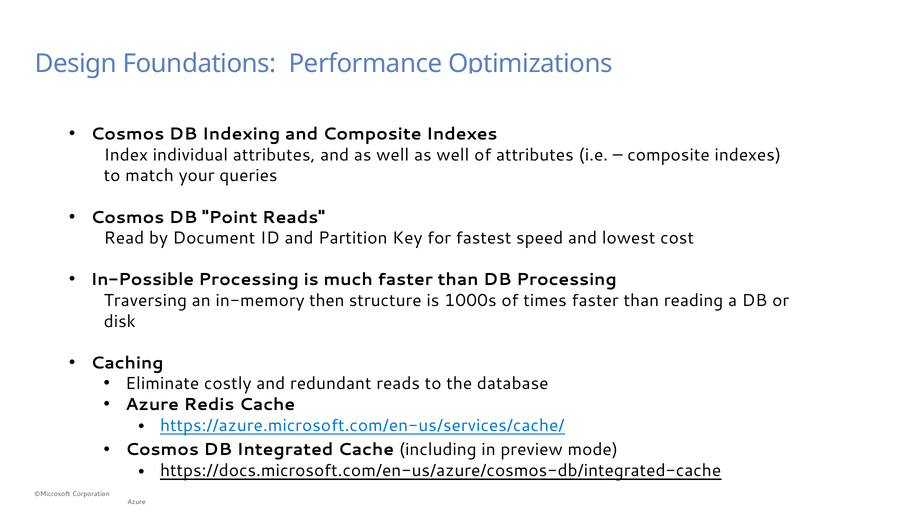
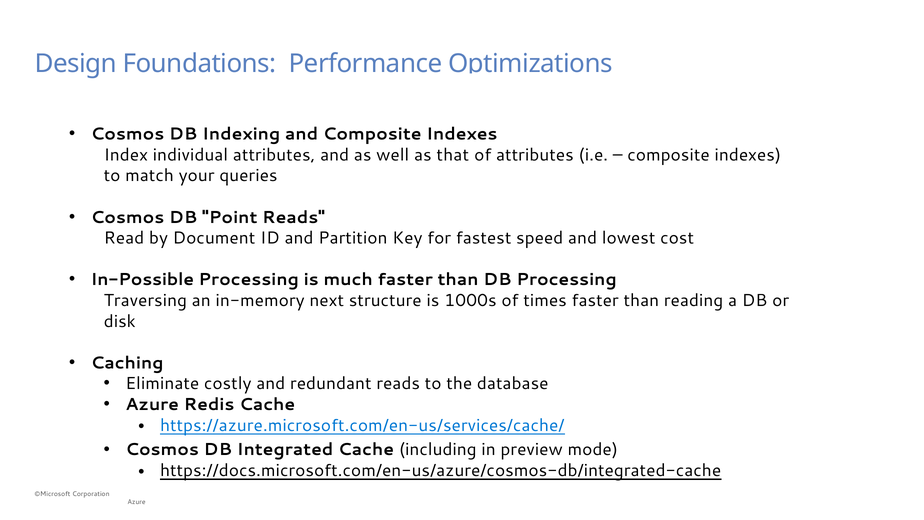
well as well: well -> that
then: then -> next
